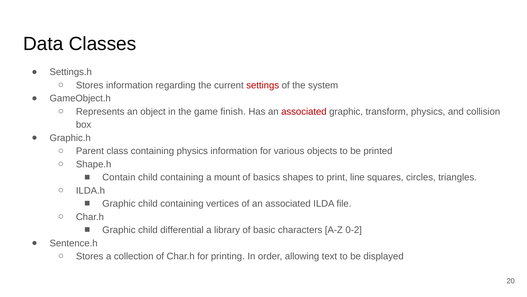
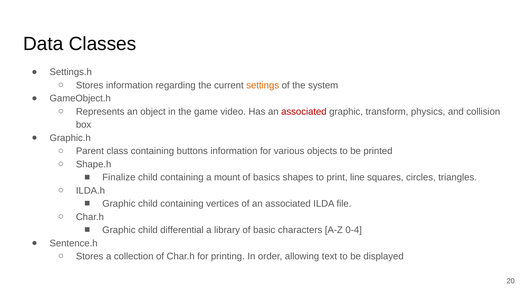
settings colour: red -> orange
finish: finish -> video
containing physics: physics -> buttons
Contain: Contain -> Finalize
0-2: 0-2 -> 0-4
